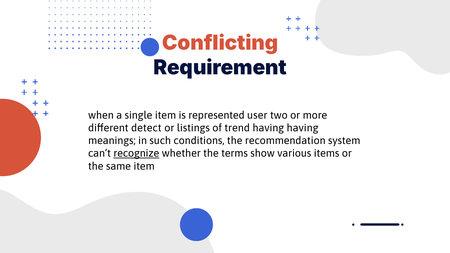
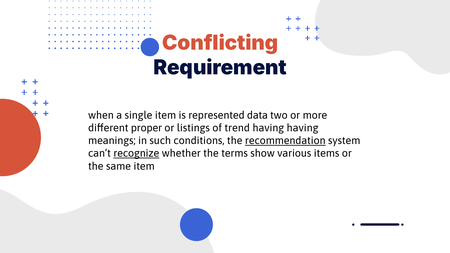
user: user -> data
detect: detect -> proper
recommendation underline: none -> present
